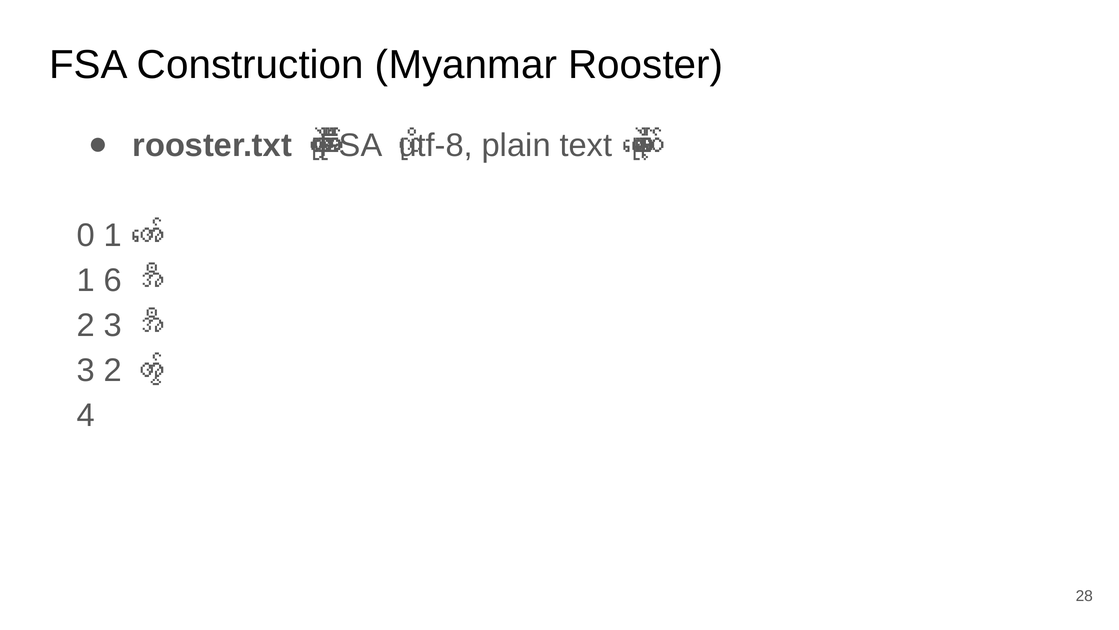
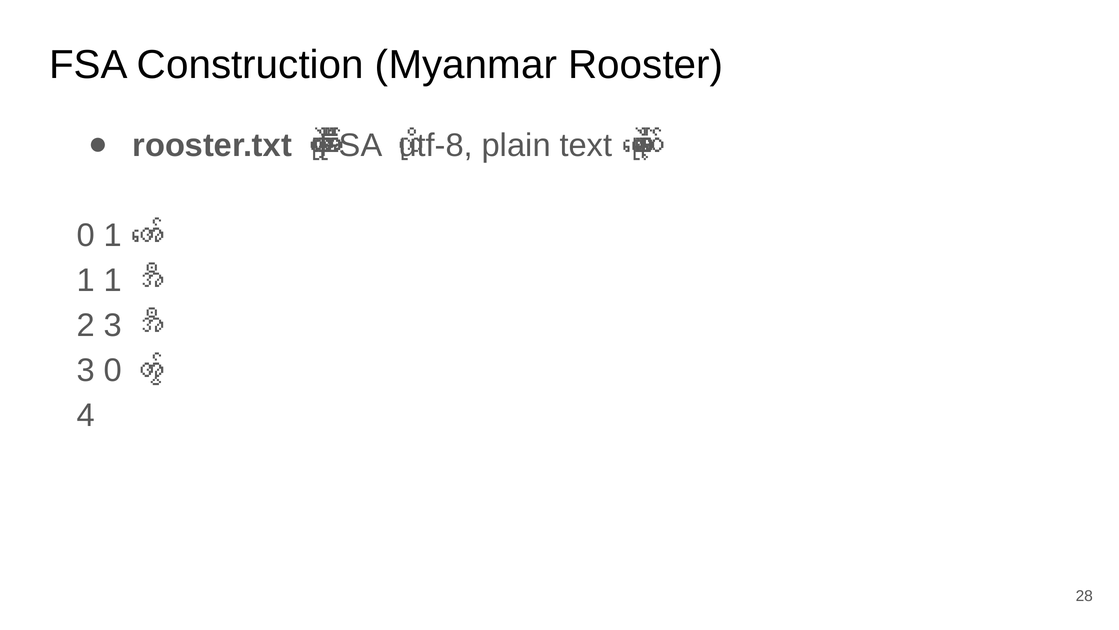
1 6: 6 -> 1
3 2: 2 -> 0
